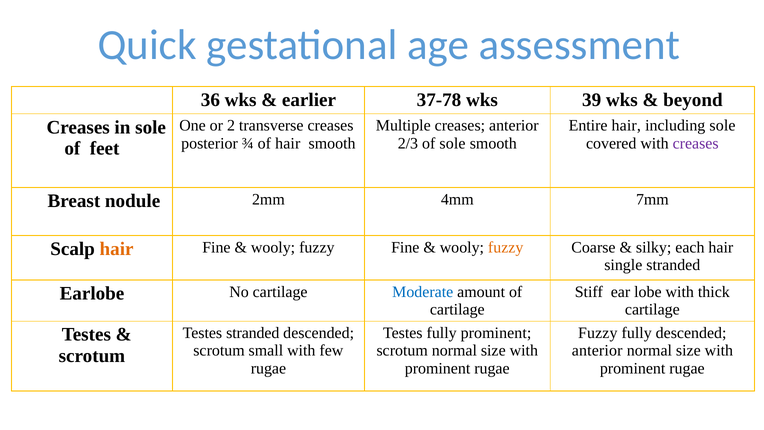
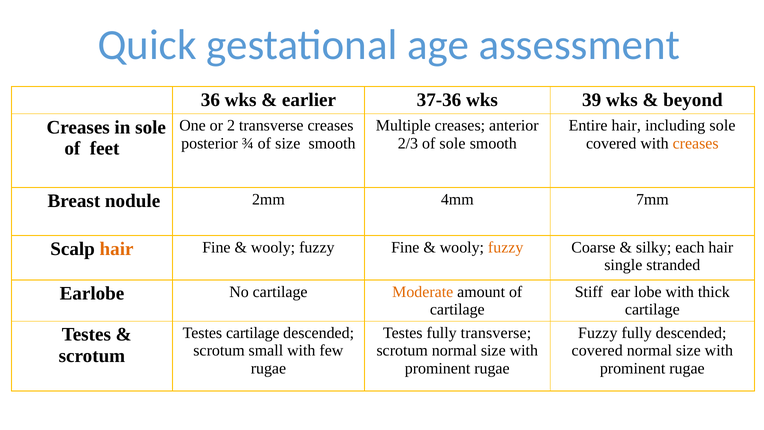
37-78: 37-78 -> 37-36
of hair: hair -> size
creases at (696, 143) colour: purple -> orange
Moderate colour: blue -> orange
Testes stranded: stranded -> cartilage
fully prominent: prominent -> transverse
anterior at (597, 350): anterior -> covered
